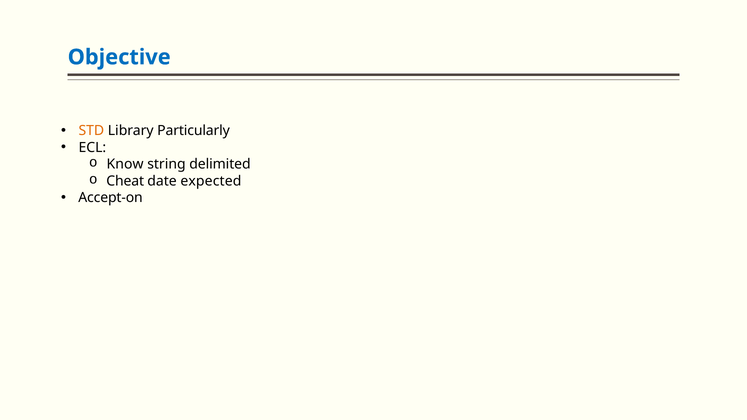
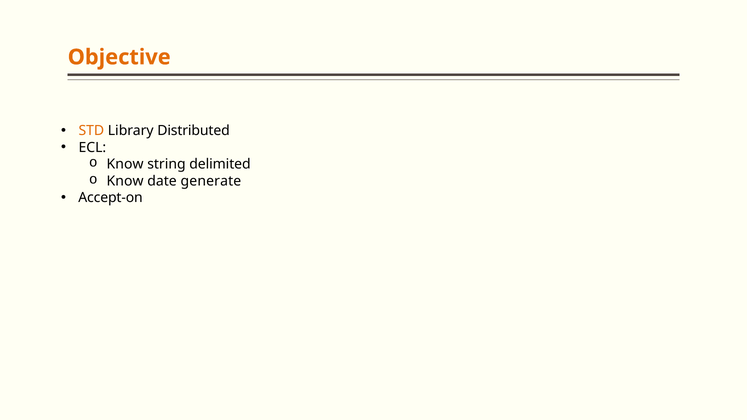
Objective colour: blue -> orange
Particularly: Particularly -> Distributed
Cheat at (125, 181): Cheat -> Know
expected: expected -> generate
